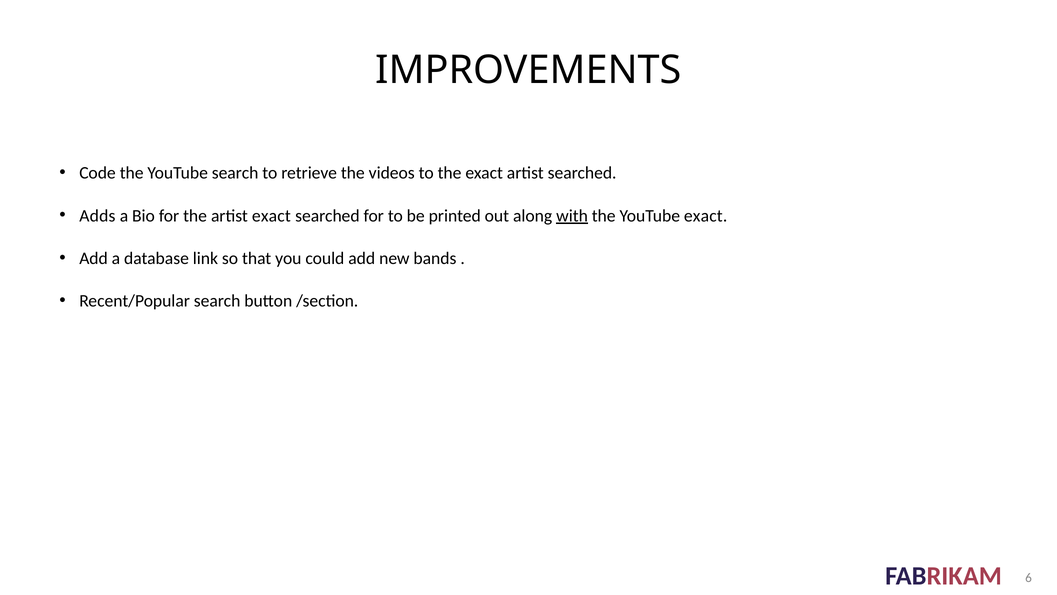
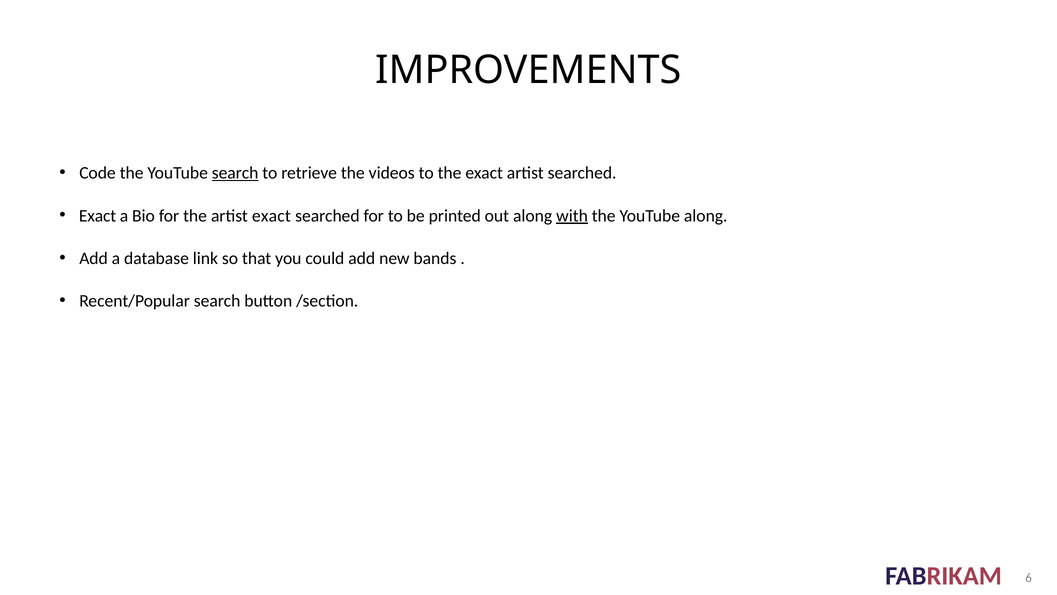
search at (235, 173) underline: none -> present
Adds at (97, 216): Adds -> Exact
YouTube exact: exact -> along
